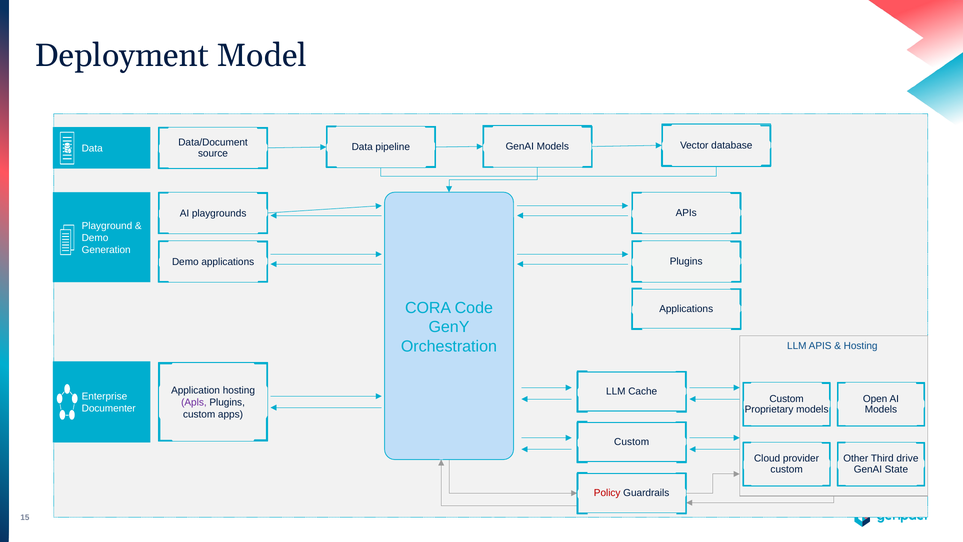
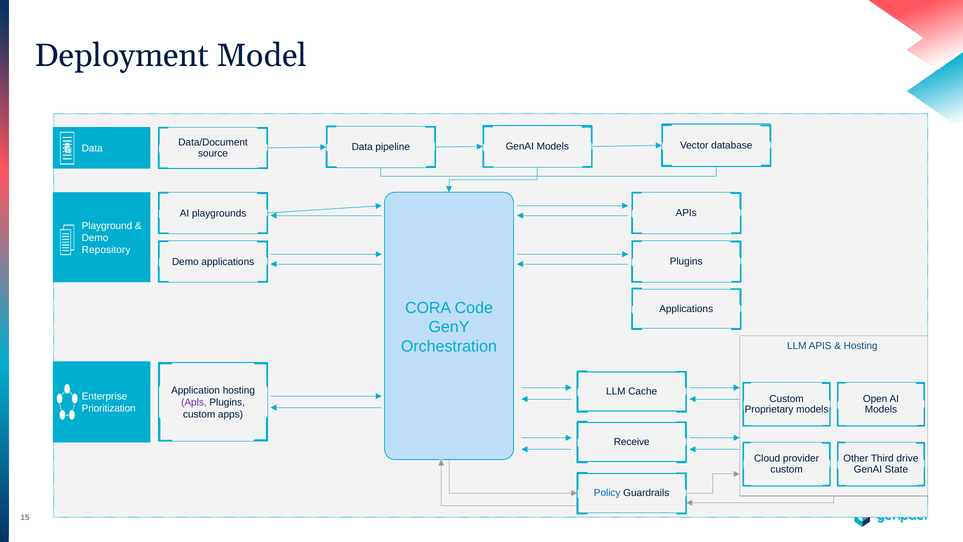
Generation: Generation -> Repository
Documenter: Documenter -> Prioritization
Custom at (632, 442): Custom -> Receive
Policy colour: red -> blue
